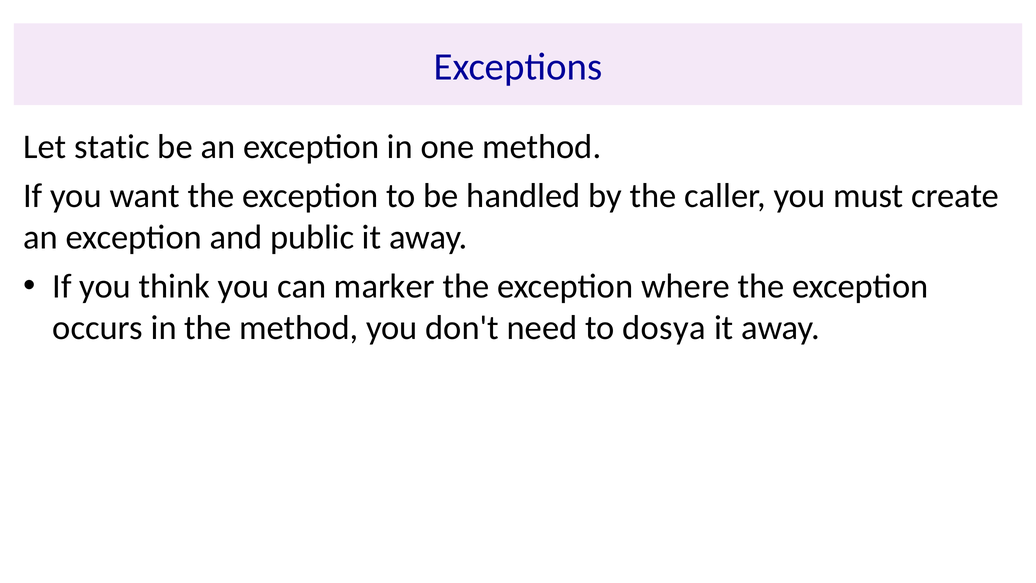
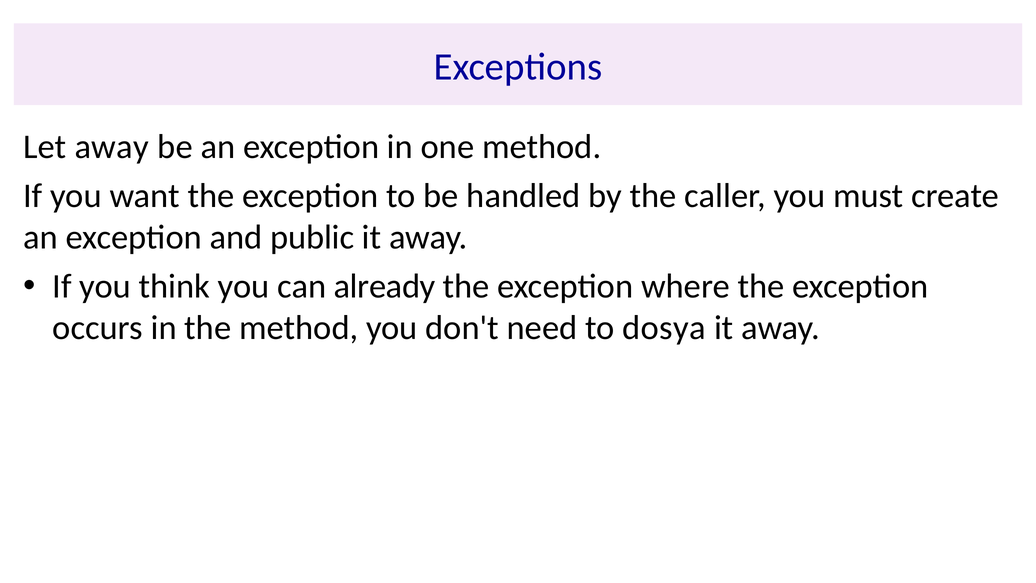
Let static: static -> away
marker: marker -> already
